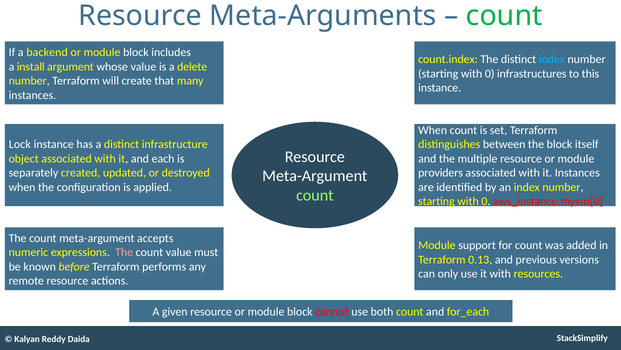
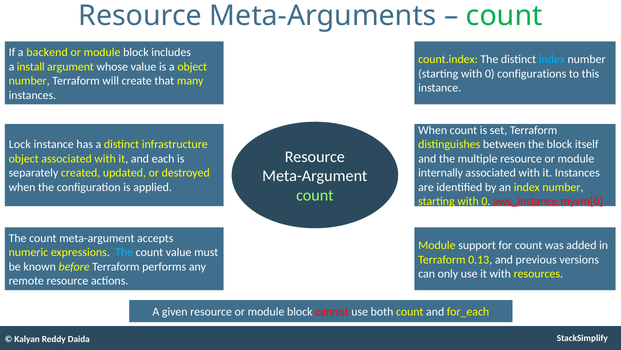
a delete: delete -> object
infrastructures: infrastructures -> configurations
providers: providers -> internally
The at (124, 252) colour: pink -> light blue
